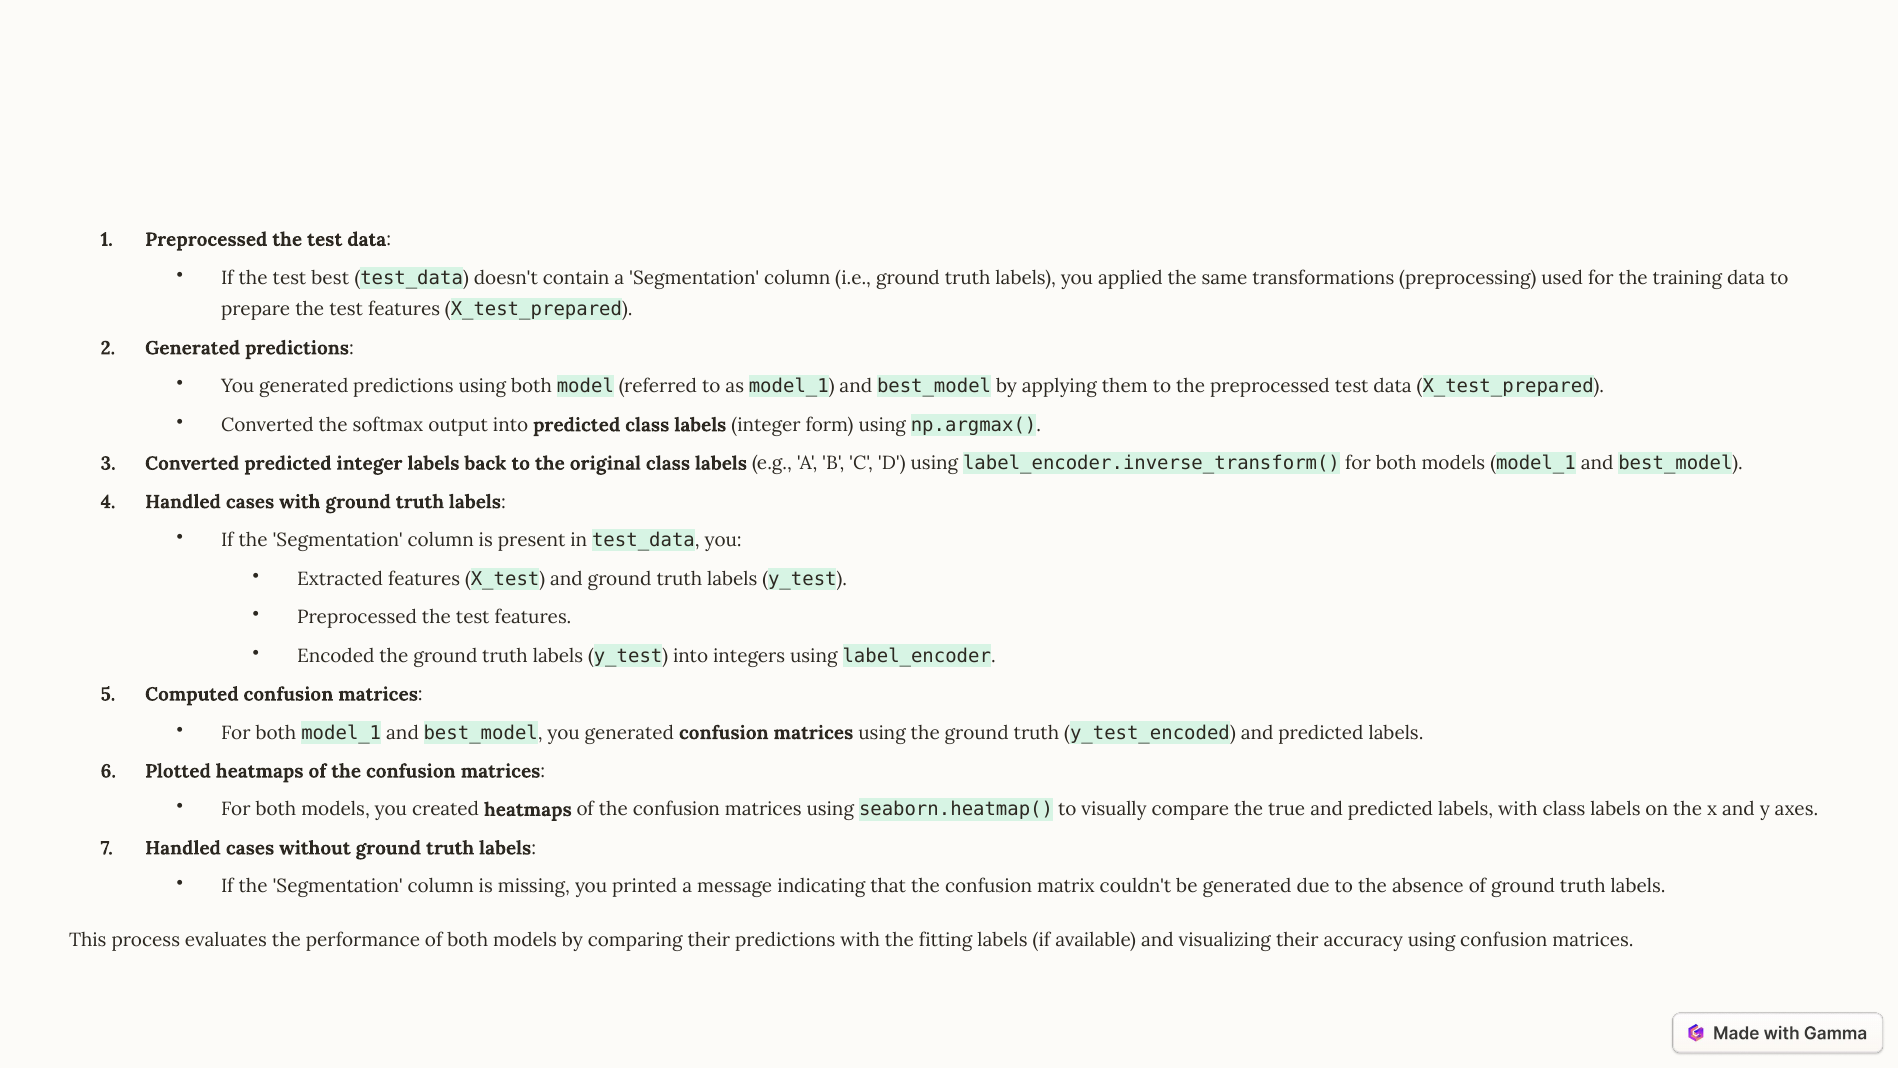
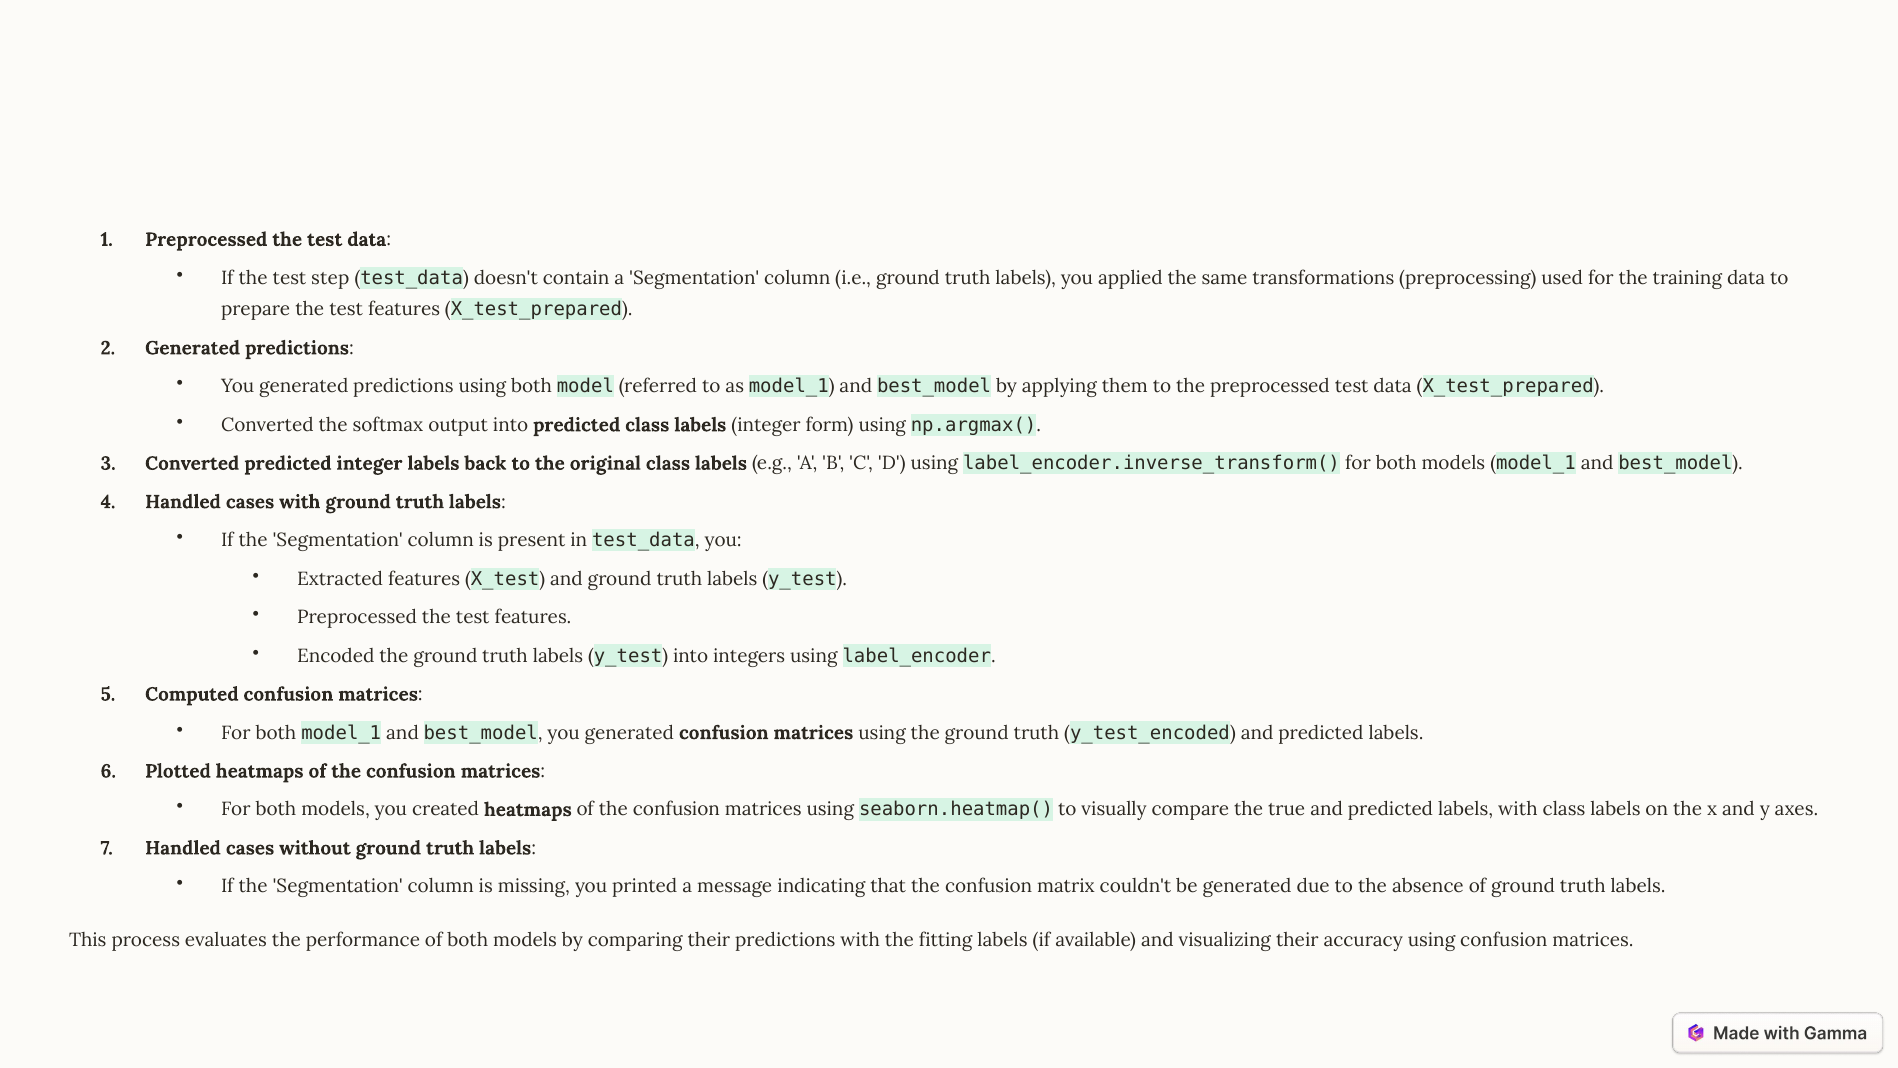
best: best -> step
